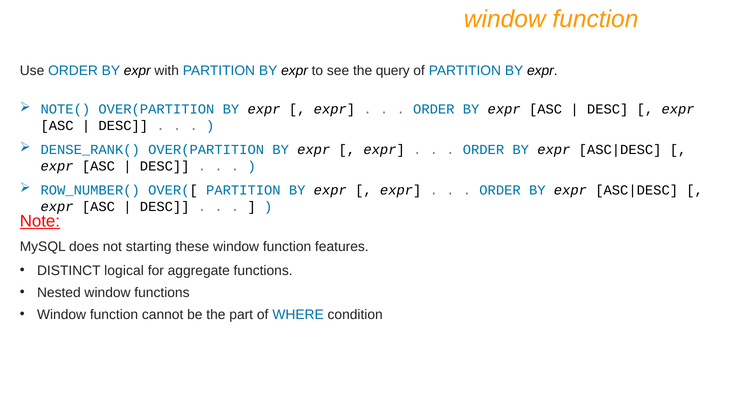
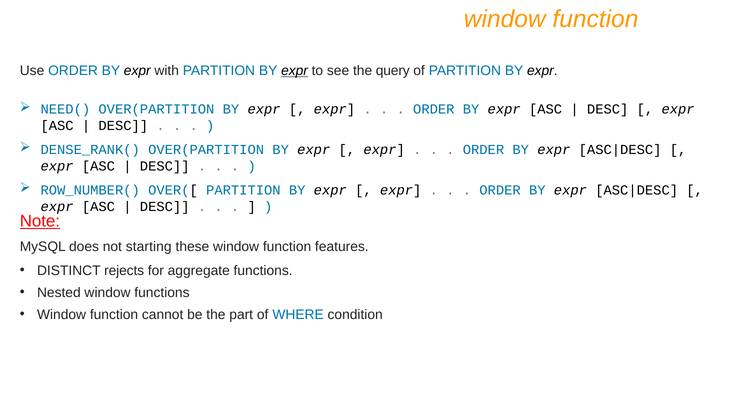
expr at (295, 71) underline: none -> present
NOTE(: NOTE( -> NEED(
logical: logical -> rejects
